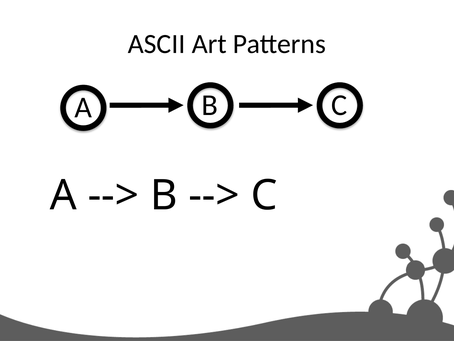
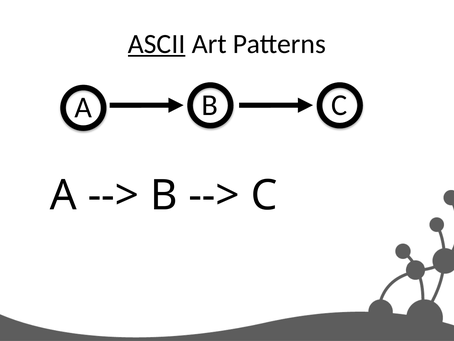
ASCII underline: none -> present
